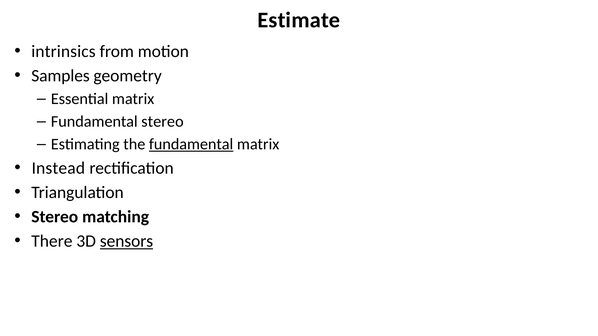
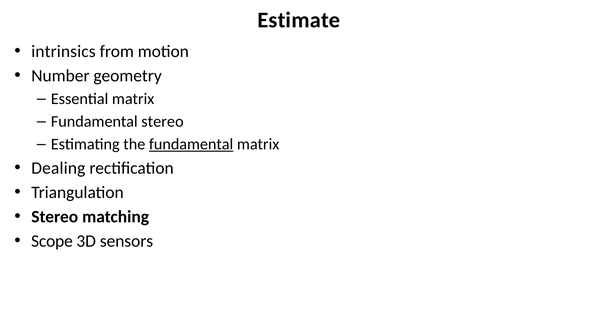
Samples: Samples -> Number
Instead: Instead -> Dealing
There: There -> Scope
sensors underline: present -> none
